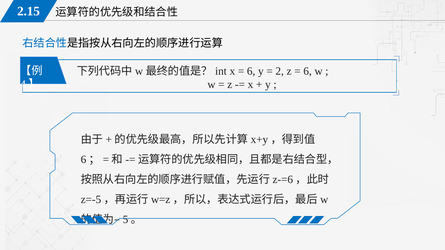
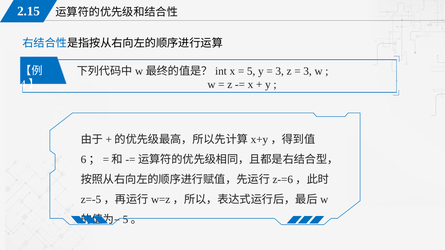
6 at (251, 71): 6 -> 5
2 at (280, 71): 2 -> 3
6 at (308, 71): 6 -> 3
